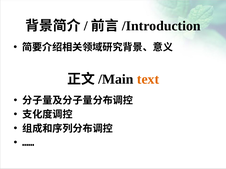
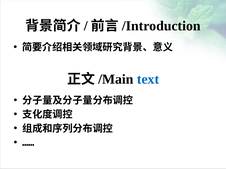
text colour: orange -> blue
